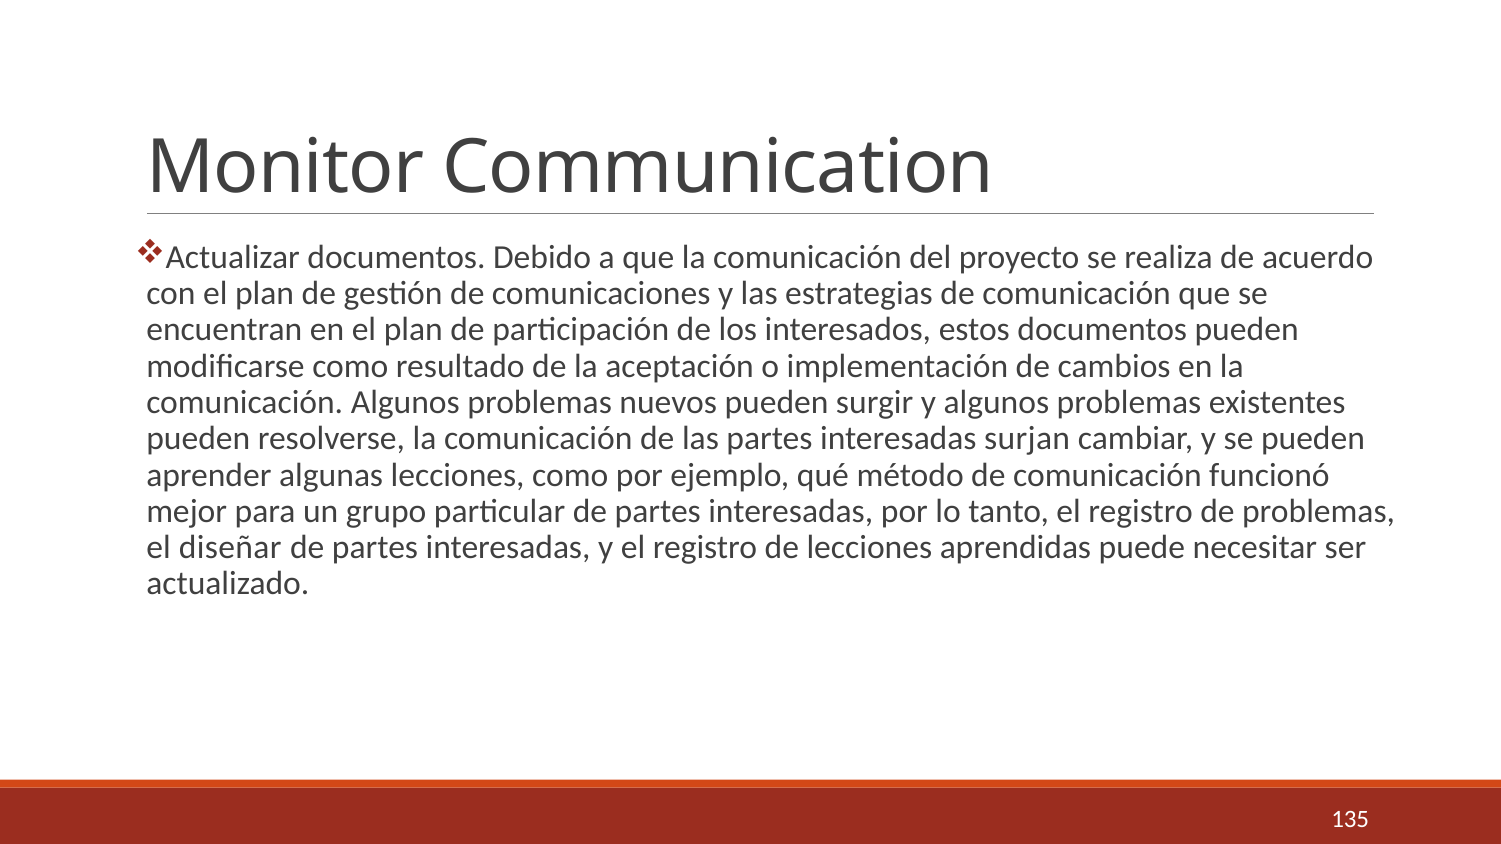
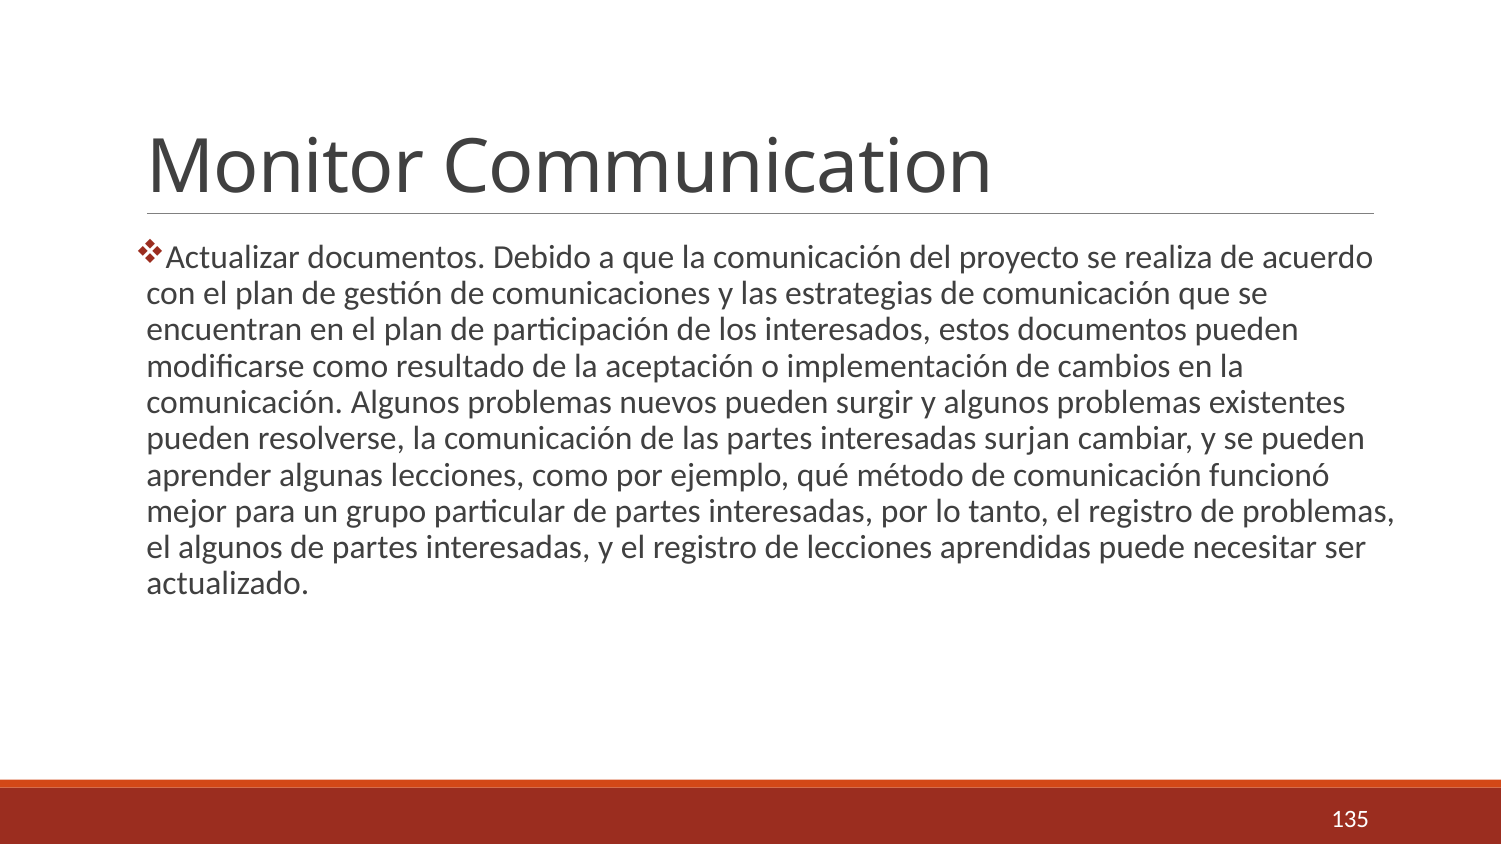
el diseñar: diseñar -> algunos
